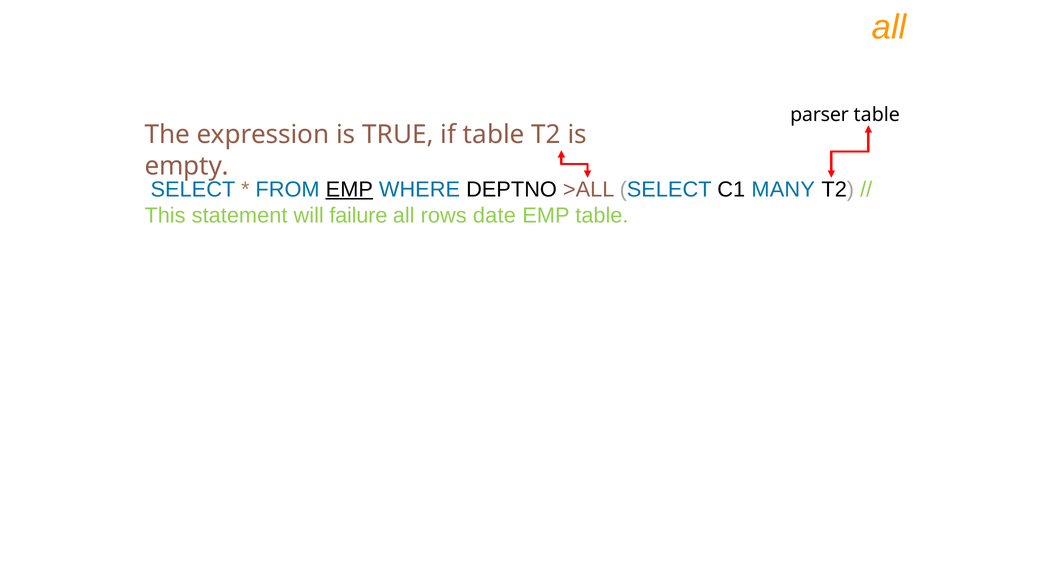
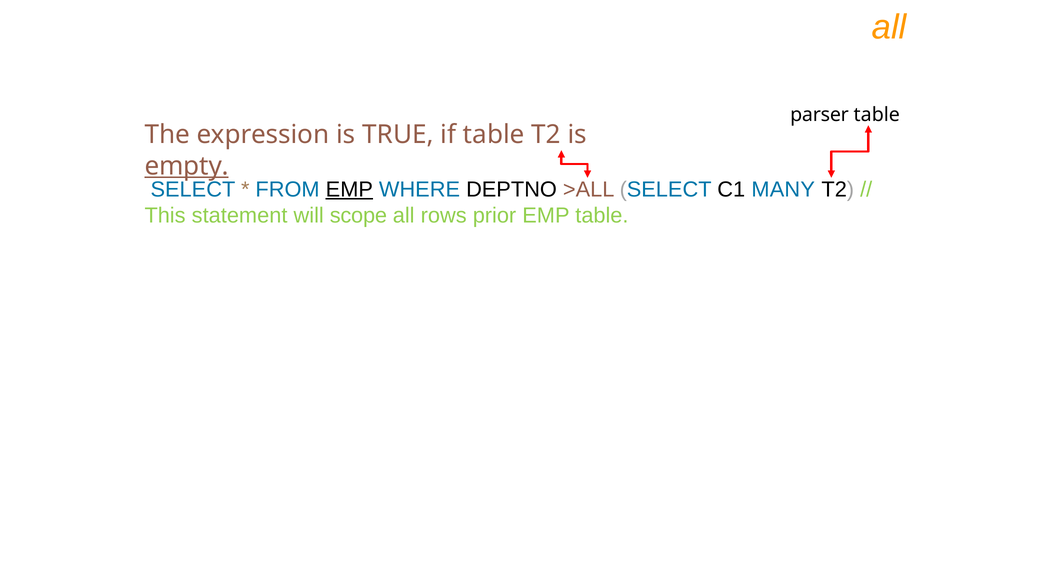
empty underline: none -> present
failure: failure -> scope
date: date -> prior
